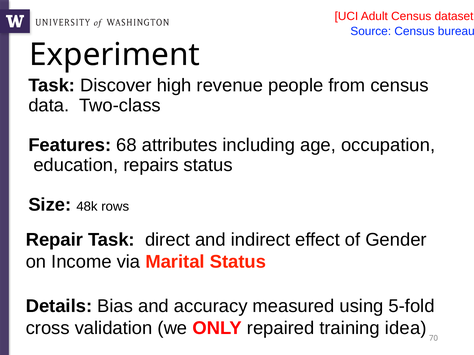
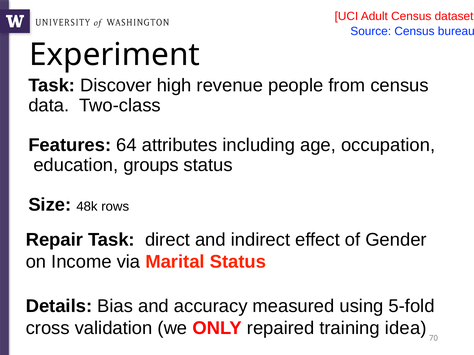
68: 68 -> 64
repairs: repairs -> groups
